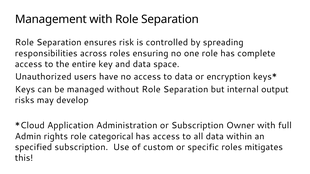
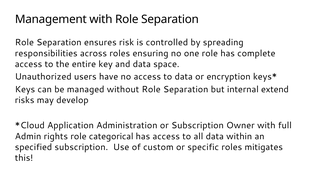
output: output -> extend
